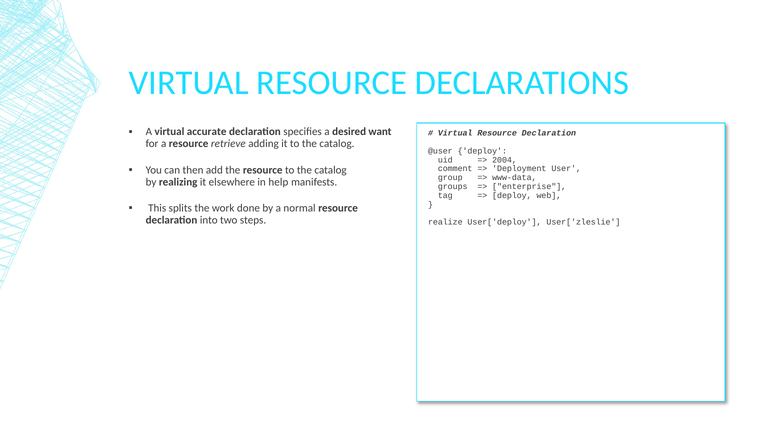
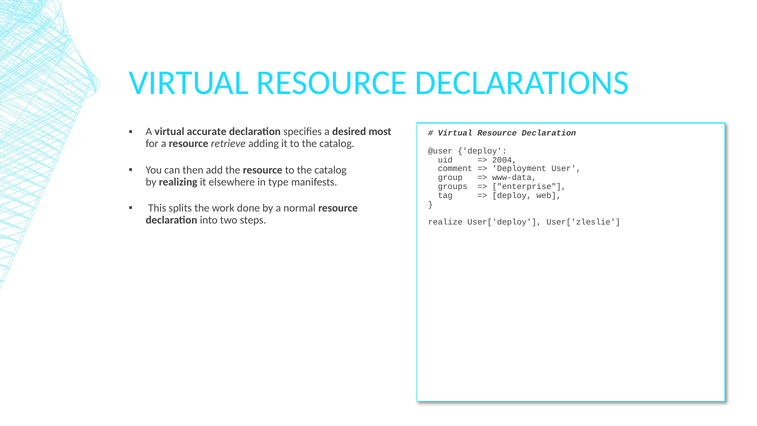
want: want -> most
help: help -> type
